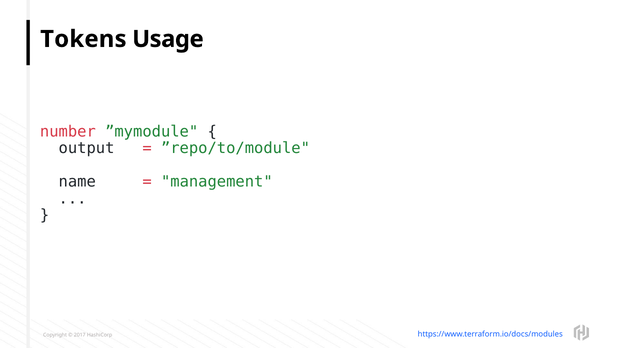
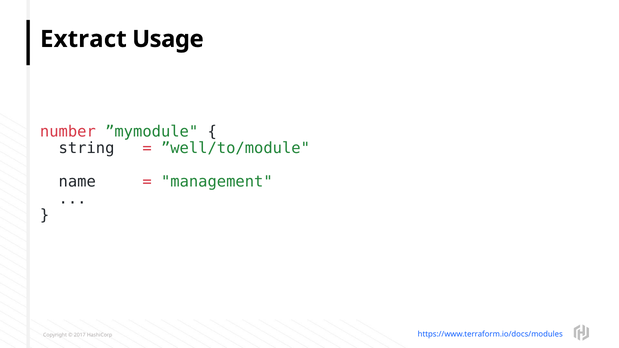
Tokens: Tokens -> Extract
output: output -> string
”repo/to/module: ”repo/to/module -> ”well/to/module
